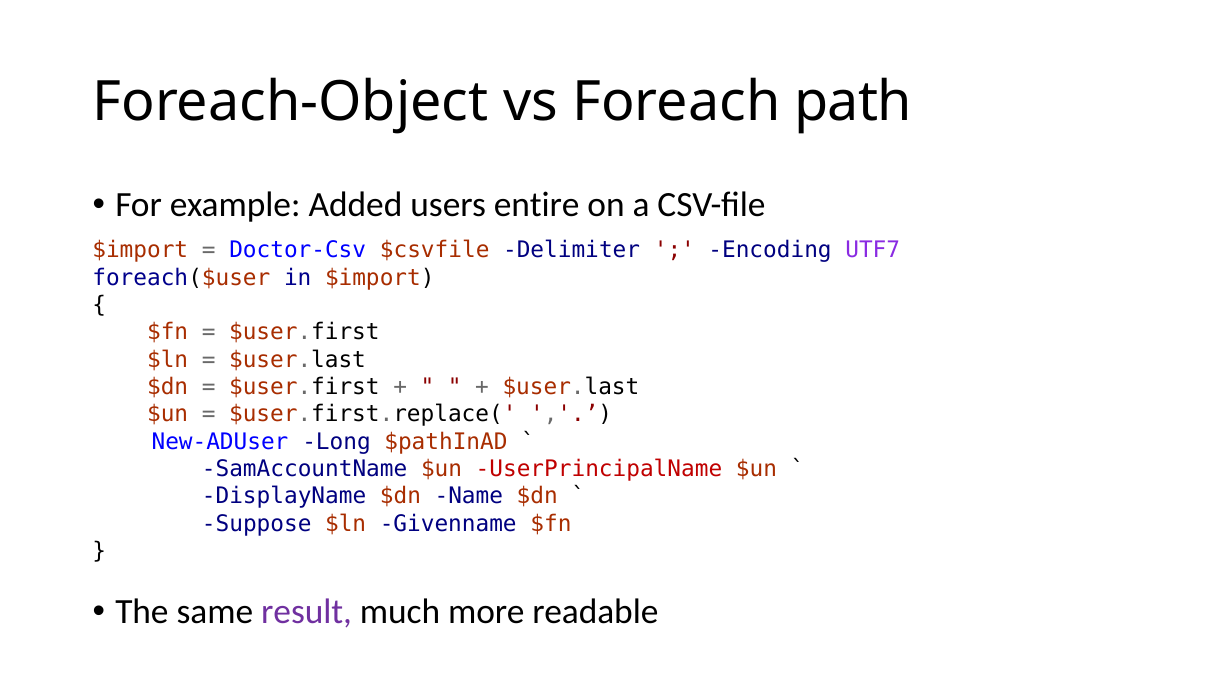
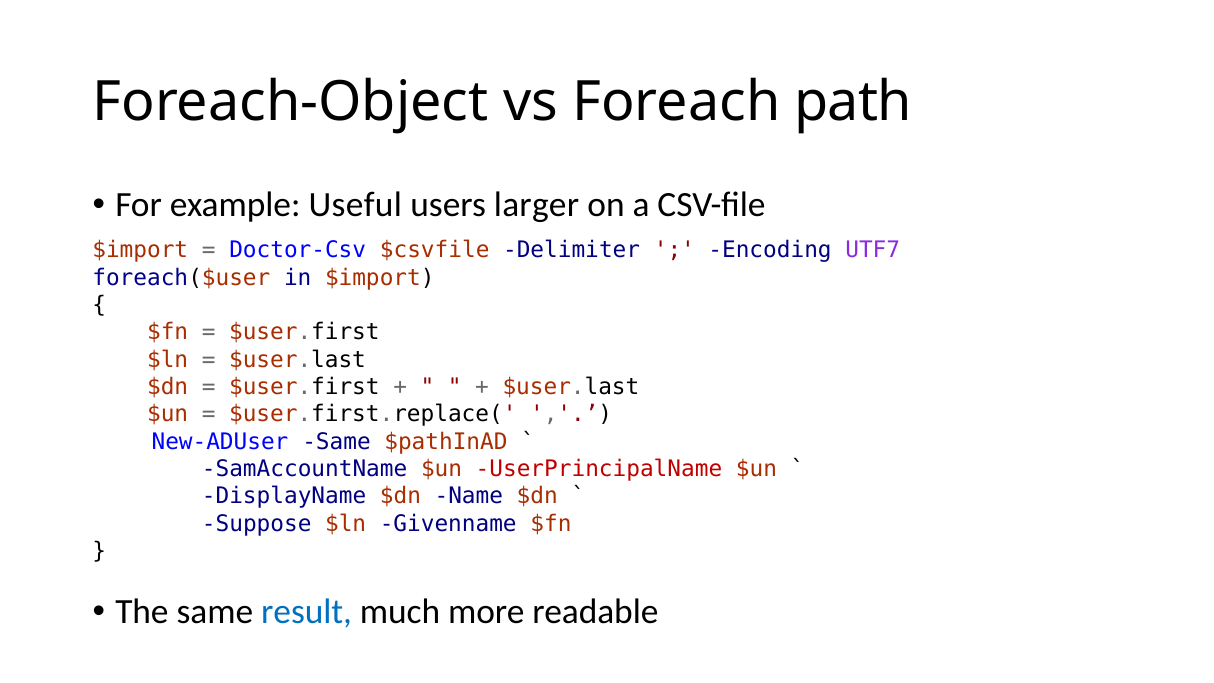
Added: Added -> Useful
entire: entire -> larger
New-ADUser Long: Long -> Same
result colour: purple -> blue
